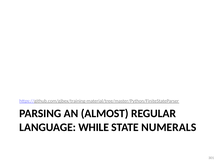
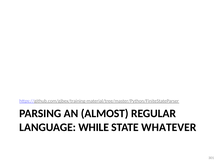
NUMERALS: NUMERALS -> WHATEVER
